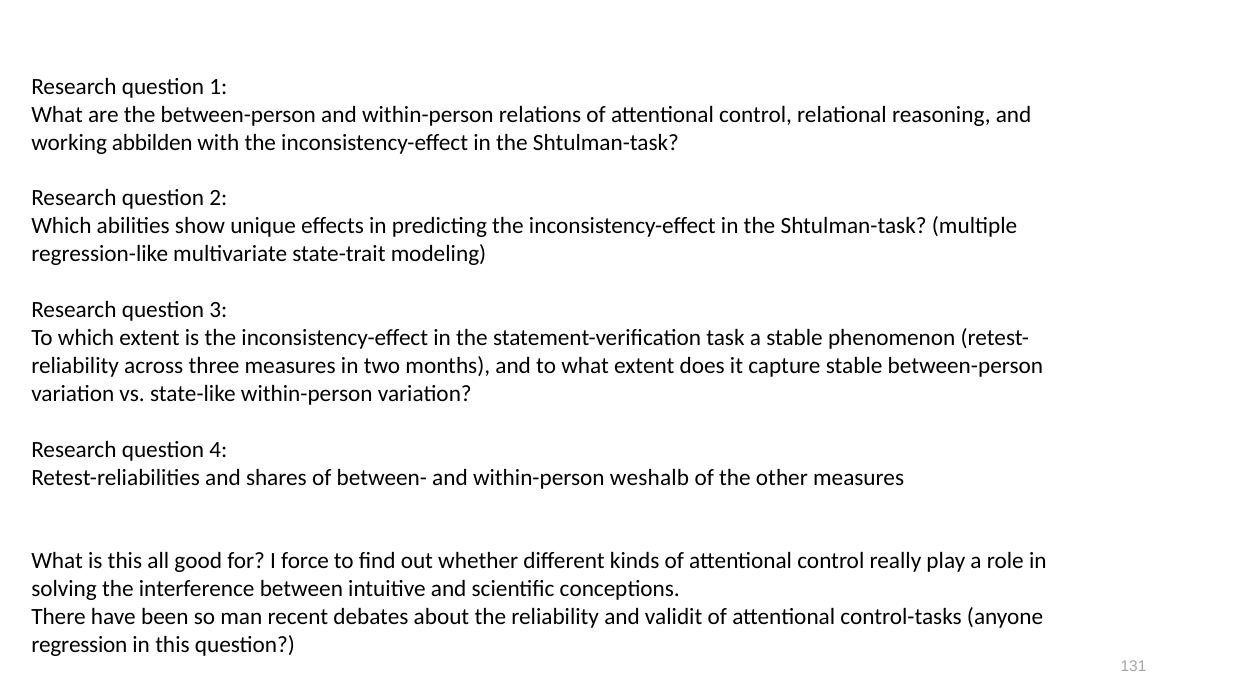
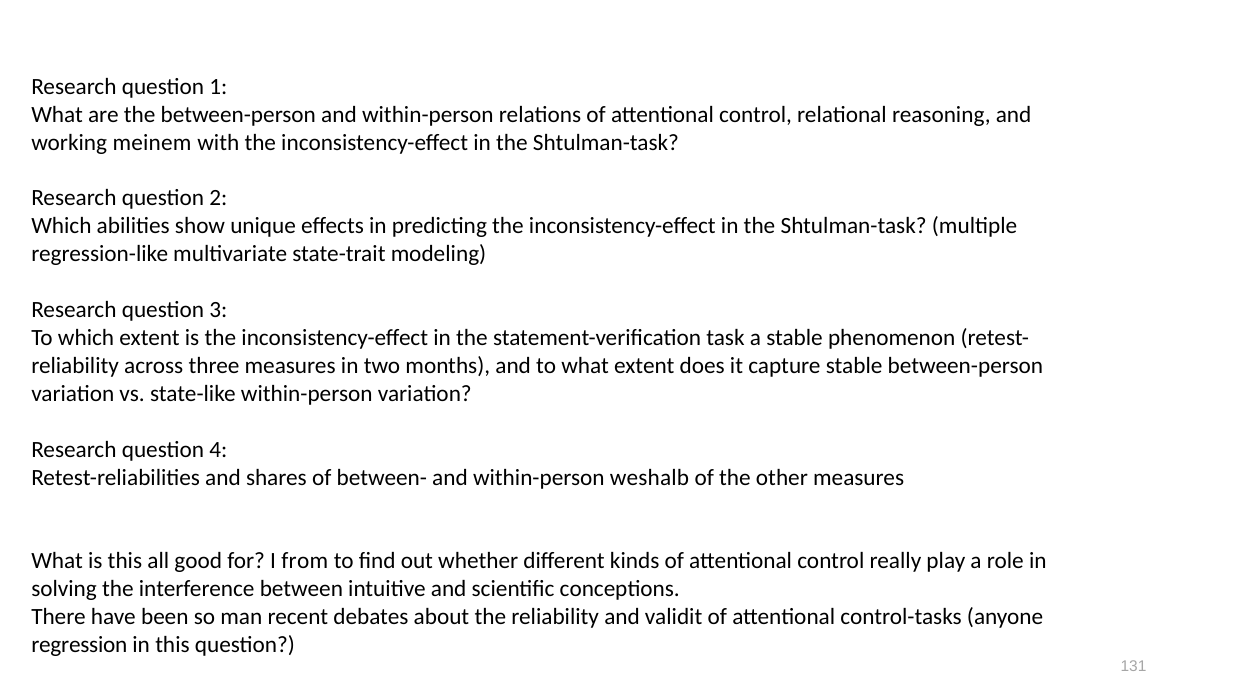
abbilden: abbilden -> meinem
force: force -> from
